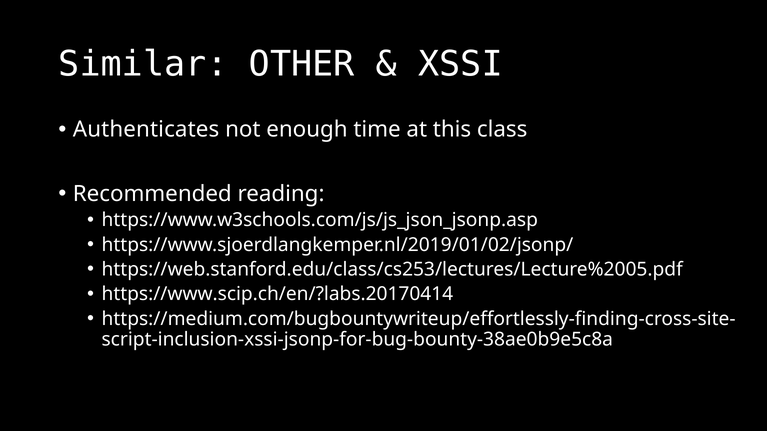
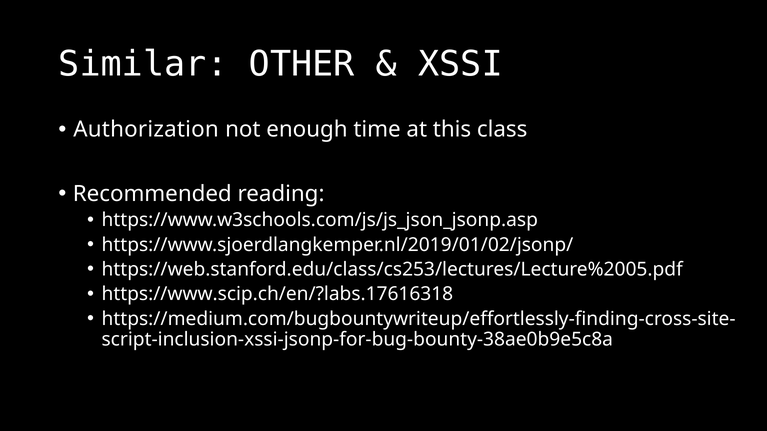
Authenticates: Authenticates -> Authorization
https://www.scip.ch/en/?labs.20170414: https://www.scip.ch/en/?labs.20170414 -> https://www.scip.ch/en/?labs.17616318
